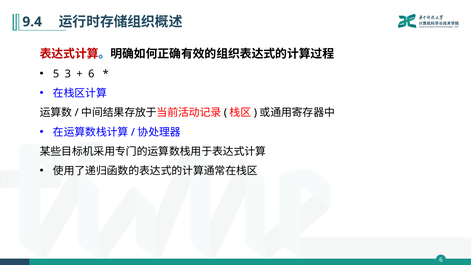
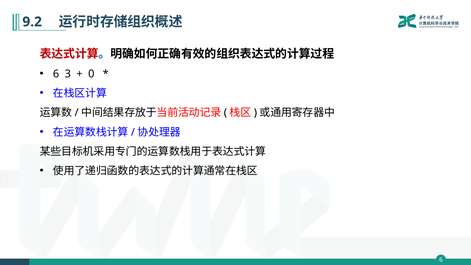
9.4: 9.4 -> 9.2
5 at (56, 74): 5 -> 6
6 at (91, 74): 6 -> 0
